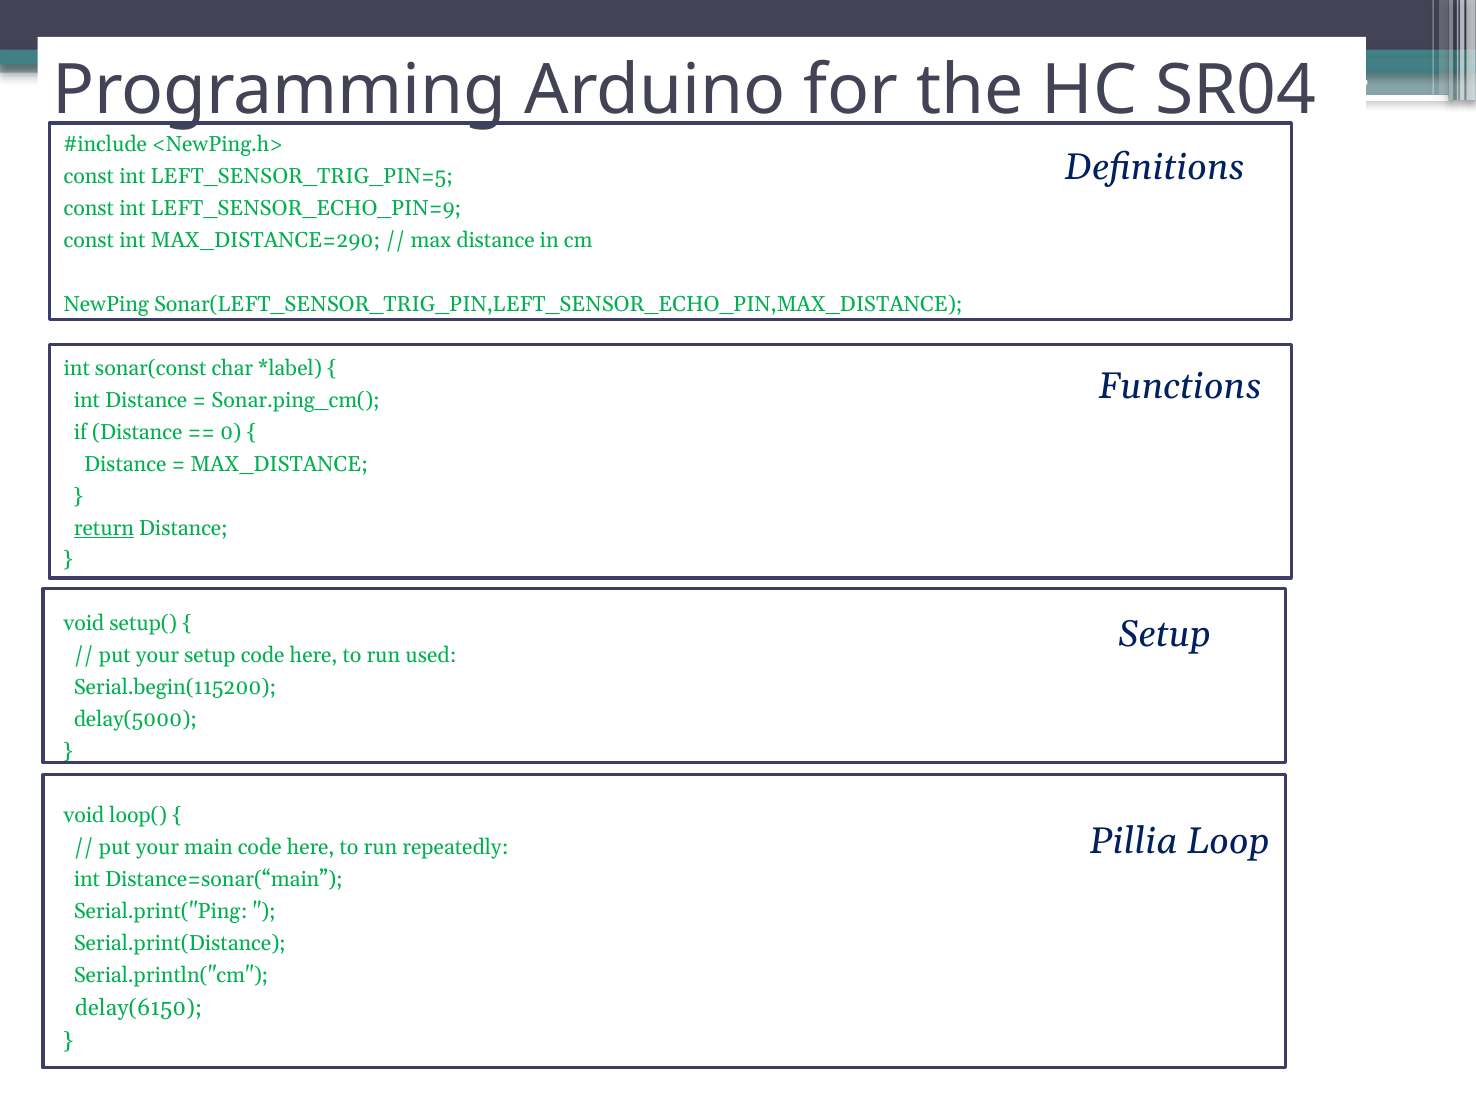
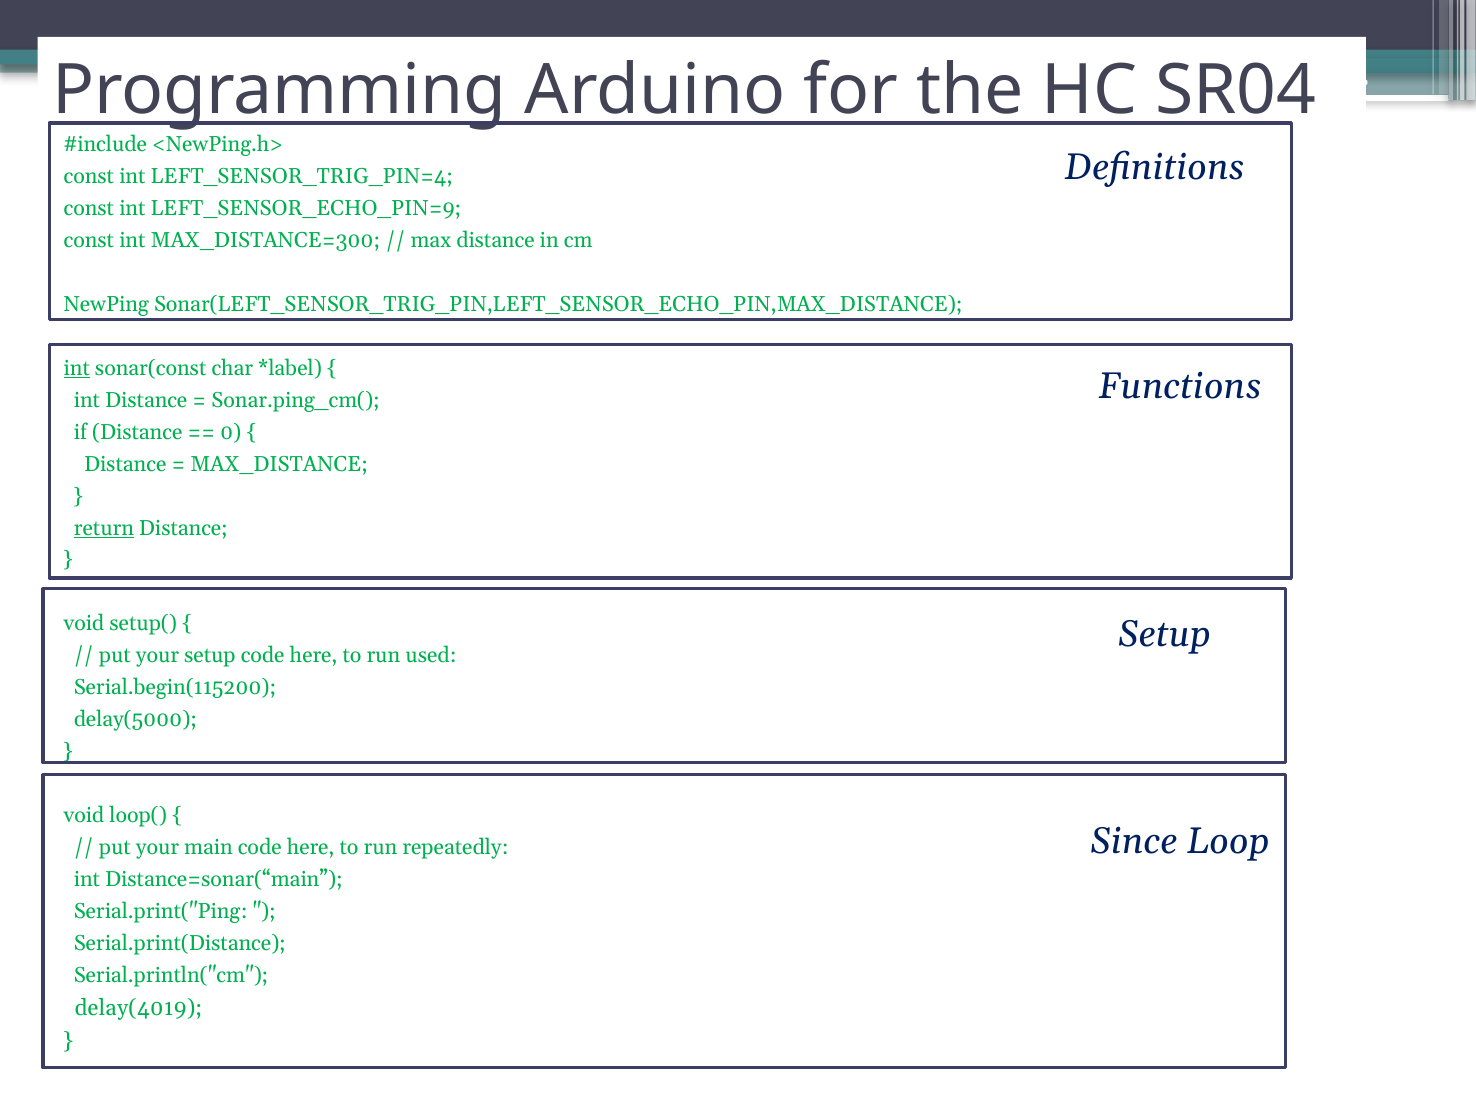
LEFT_SENSOR_TRIG_PIN=5: LEFT_SENSOR_TRIG_PIN=5 -> LEFT_SENSOR_TRIG_PIN=4
MAX_DISTANCE=290: MAX_DISTANCE=290 -> MAX_DISTANCE=300
int at (77, 368) underline: none -> present
Pillia: Pillia -> Since
delay(6150: delay(6150 -> delay(4019
